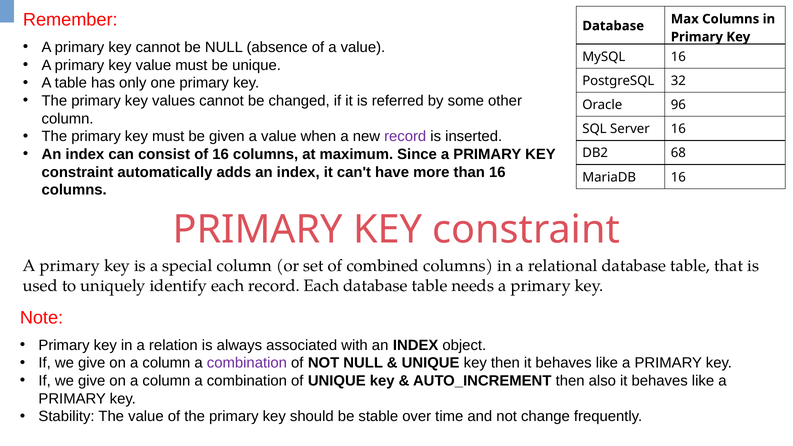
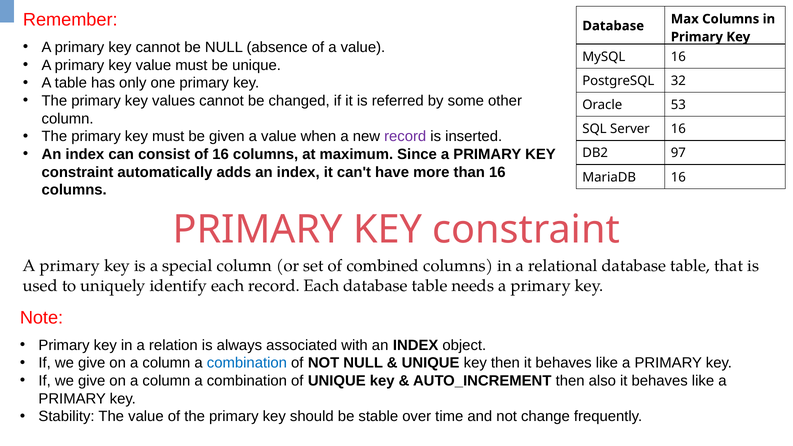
96: 96 -> 53
68: 68 -> 97
combination at (247, 363) colour: purple -> blue
